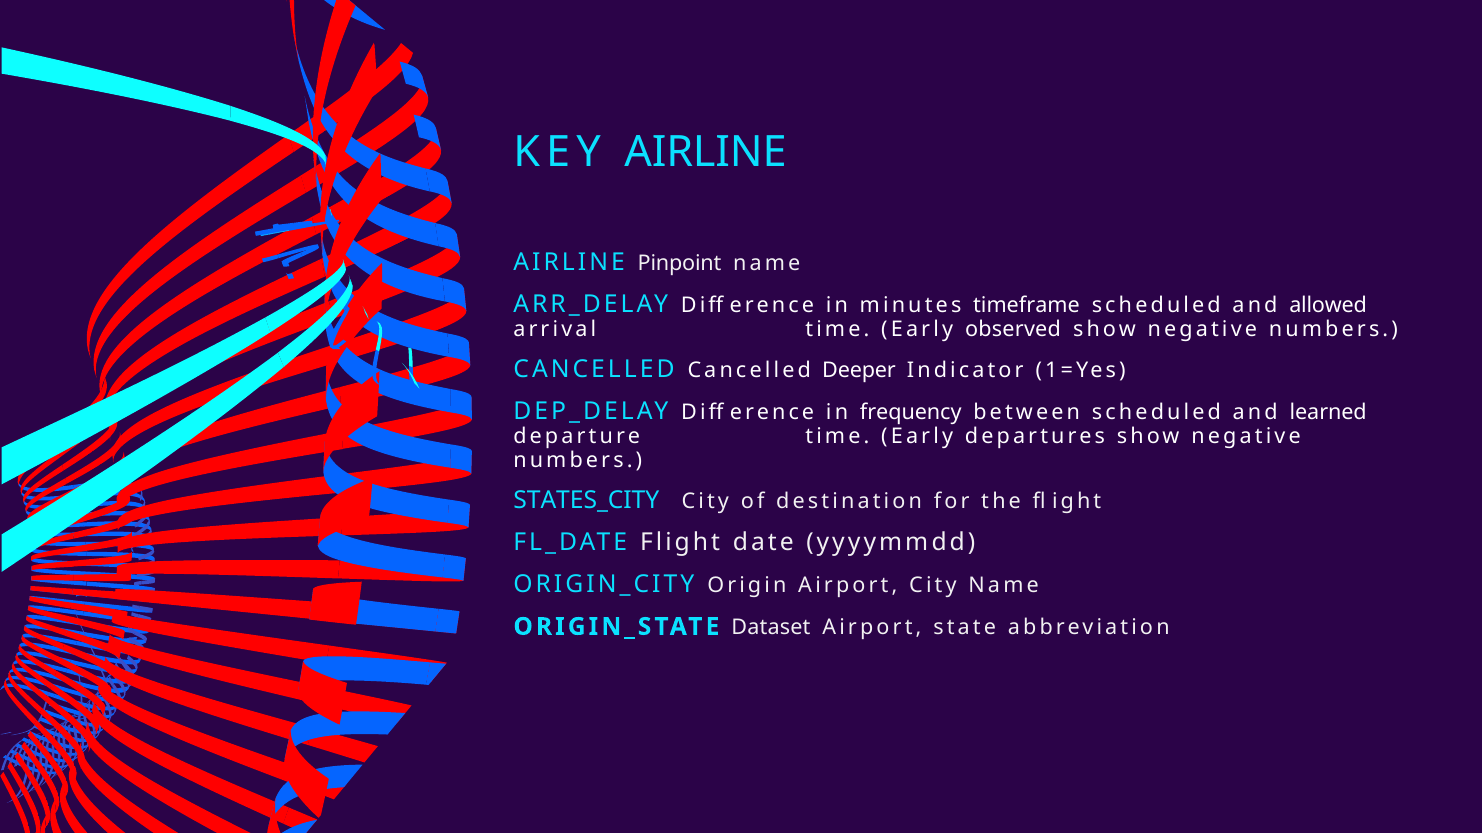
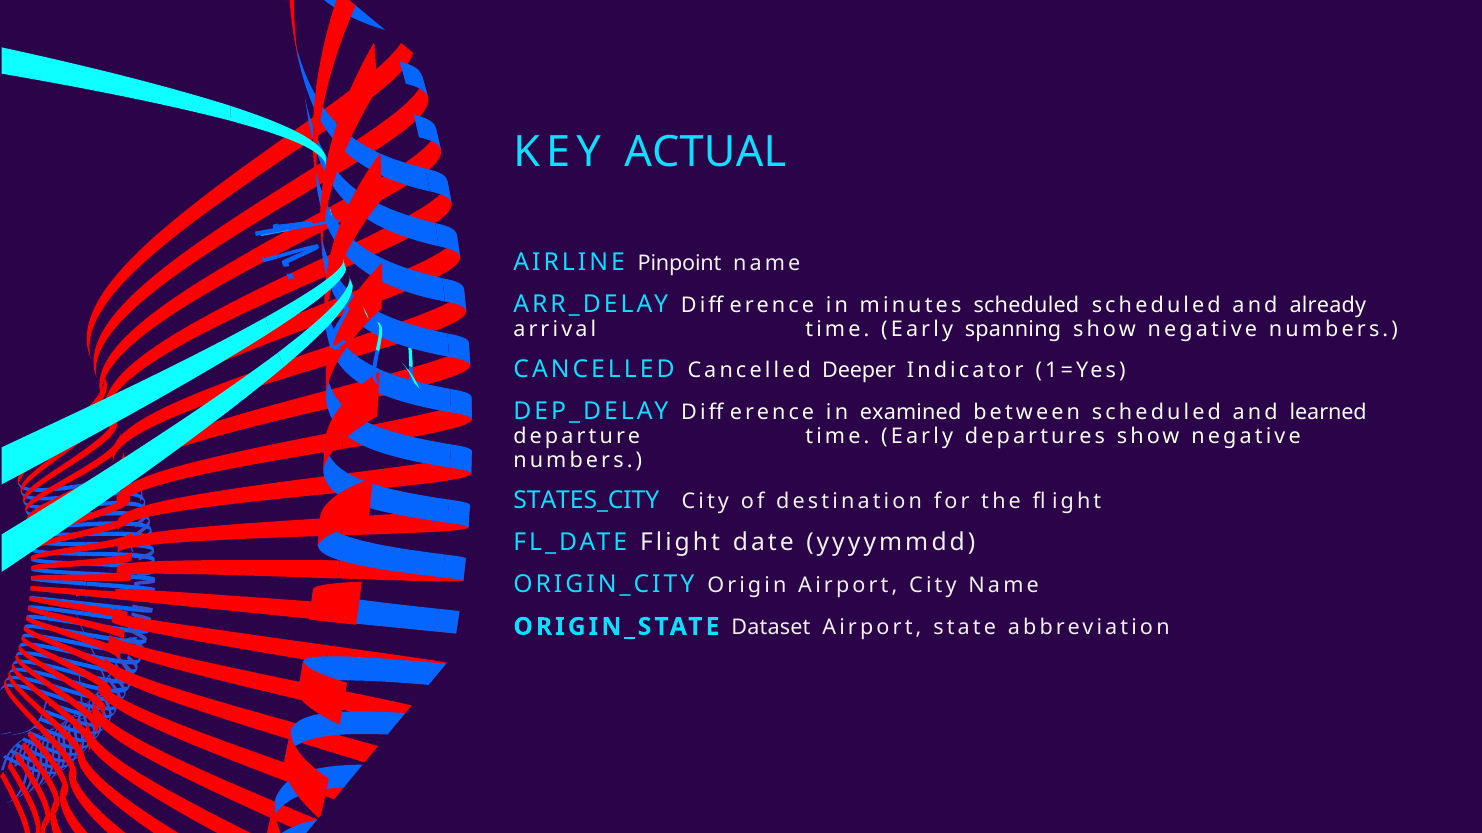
KEY AIRLINE: AIRLINE -> ACTUAL
minutes timeframe: timeframe -> scheduled
allowed: allowed -> already
observed: observed -> spanning
frequency: frequency -> examined
